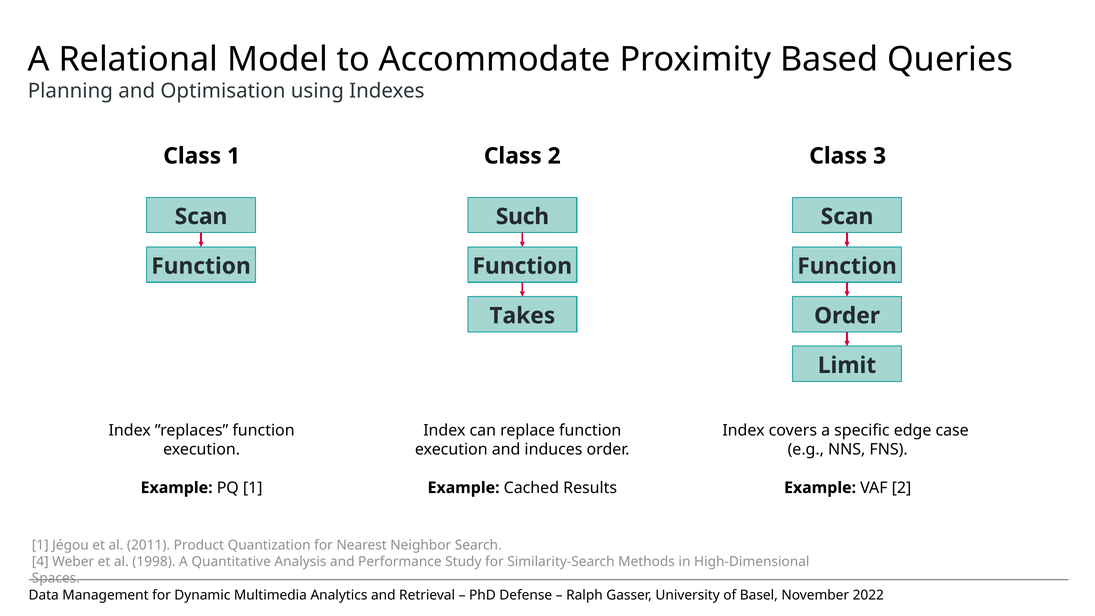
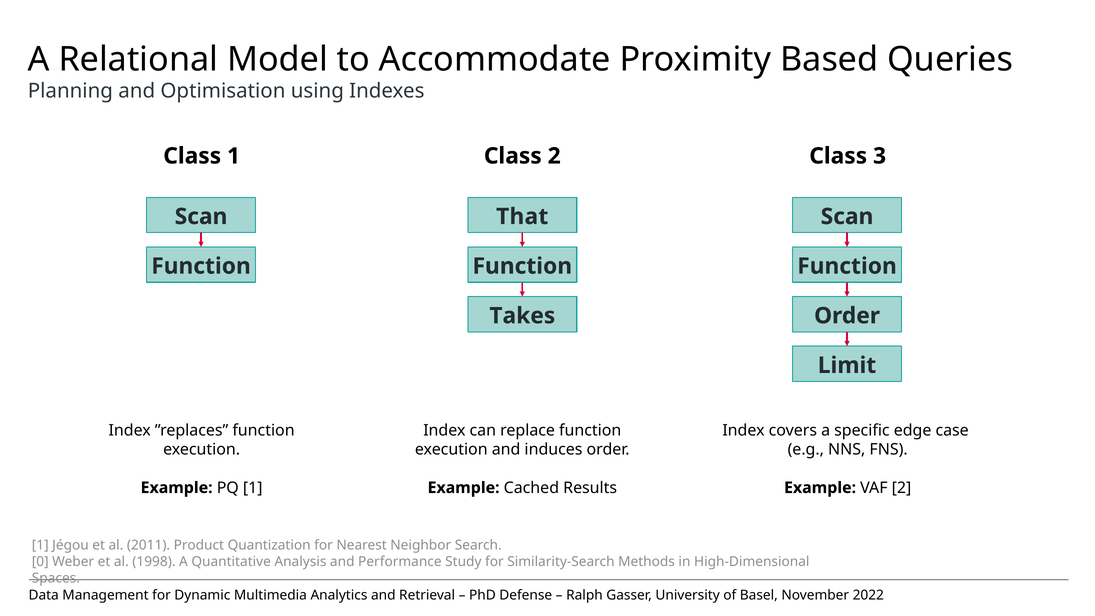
Such: Such -> That
4: 4 -> 0
